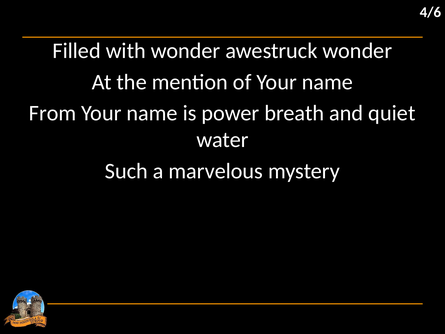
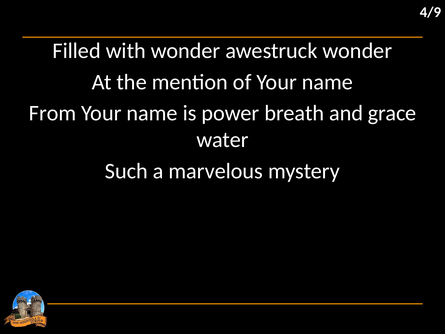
4/6: 4/6 -> 4/9
quiet: quiet -> grace
